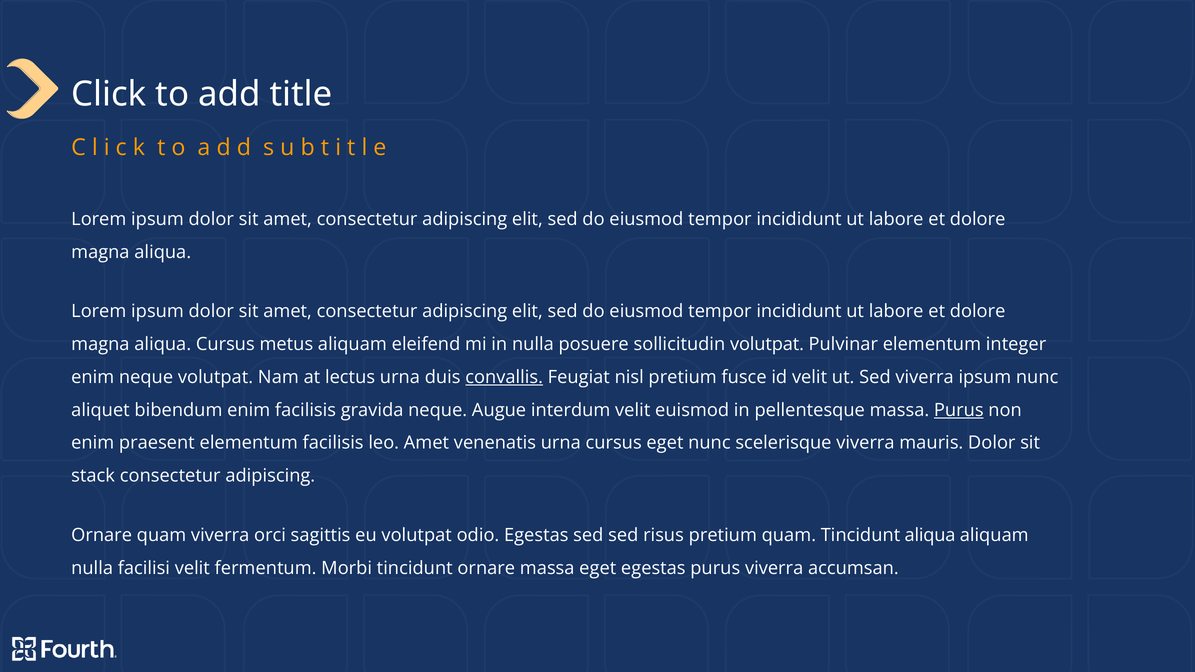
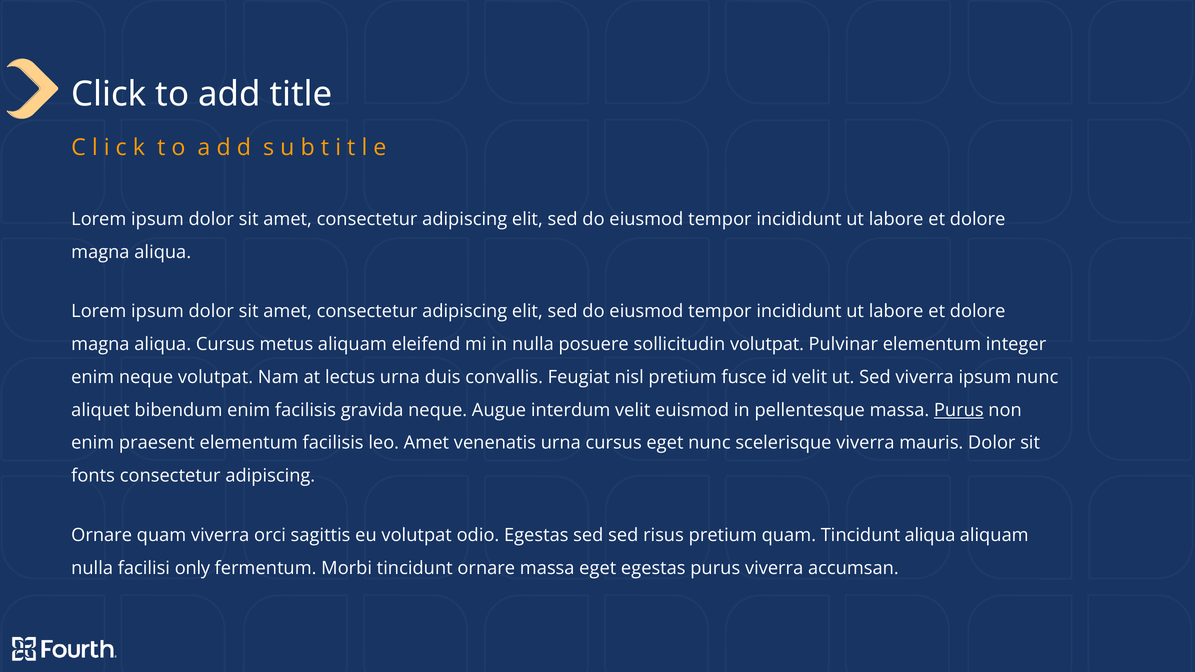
convallis underline: present -> none
stack: stack -> fonts
facilisi velit: velit -> only
